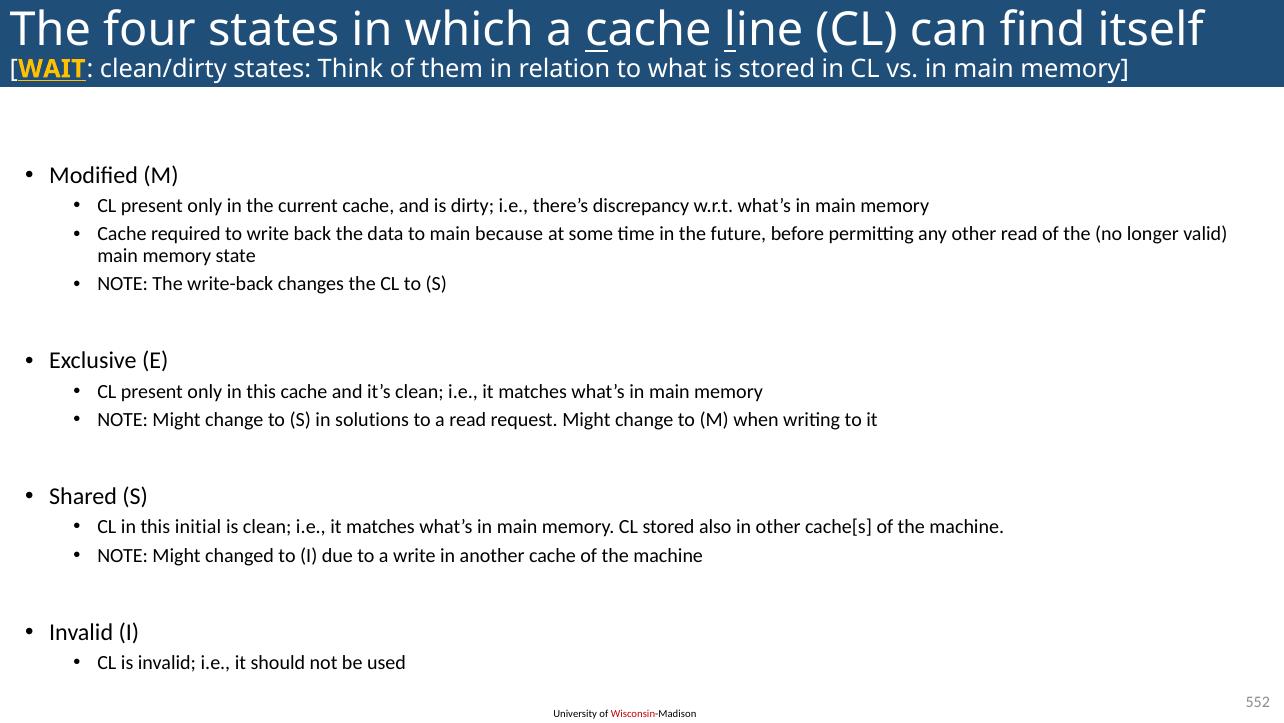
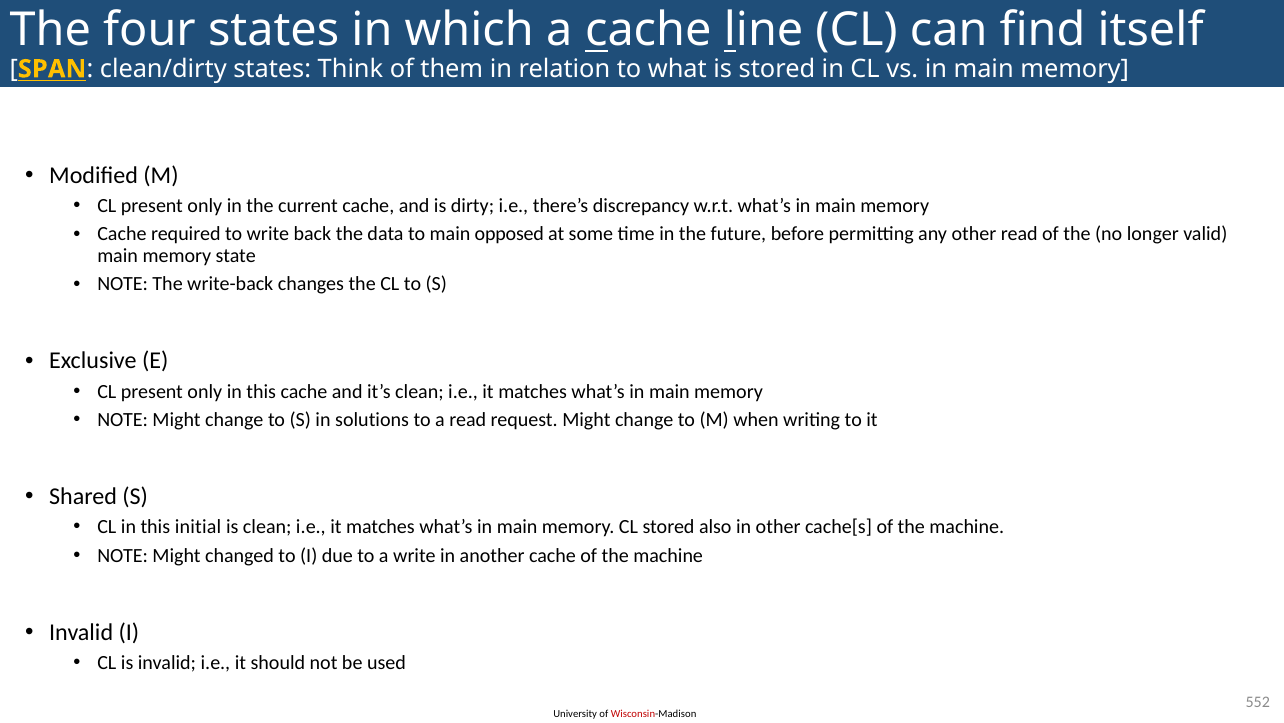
WAIT: WAIT -> SPAN
because: because -> opposed
